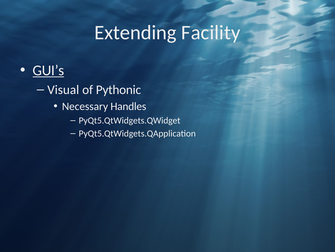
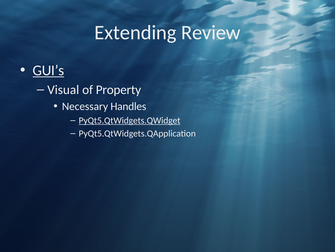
Facility: Facility -> Review
Pythonic: Pythonic -> Property
PyQt5.QtWidgets.QWidget underline: none -> present
